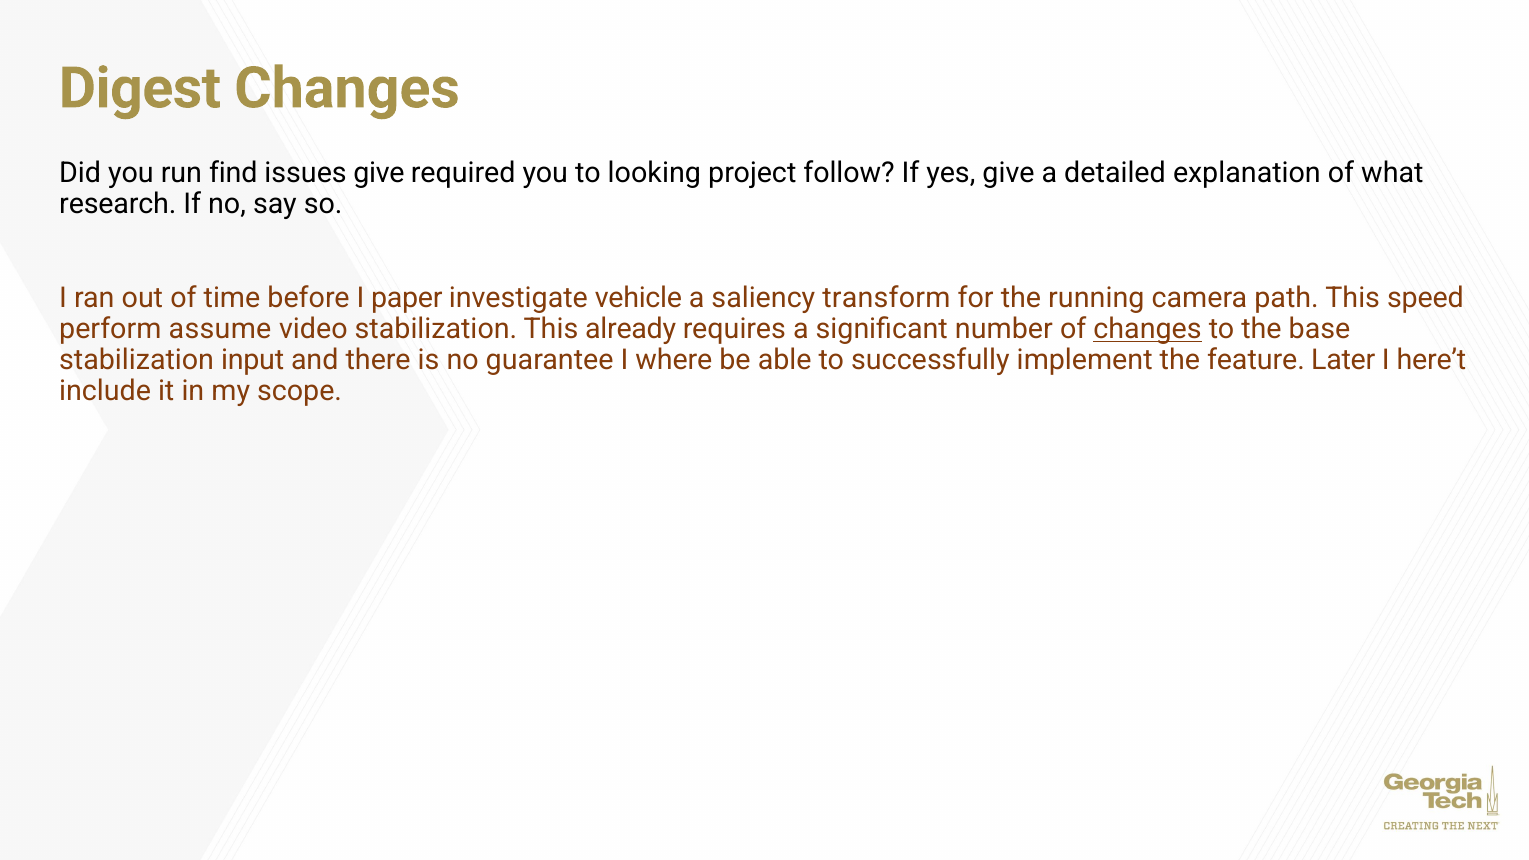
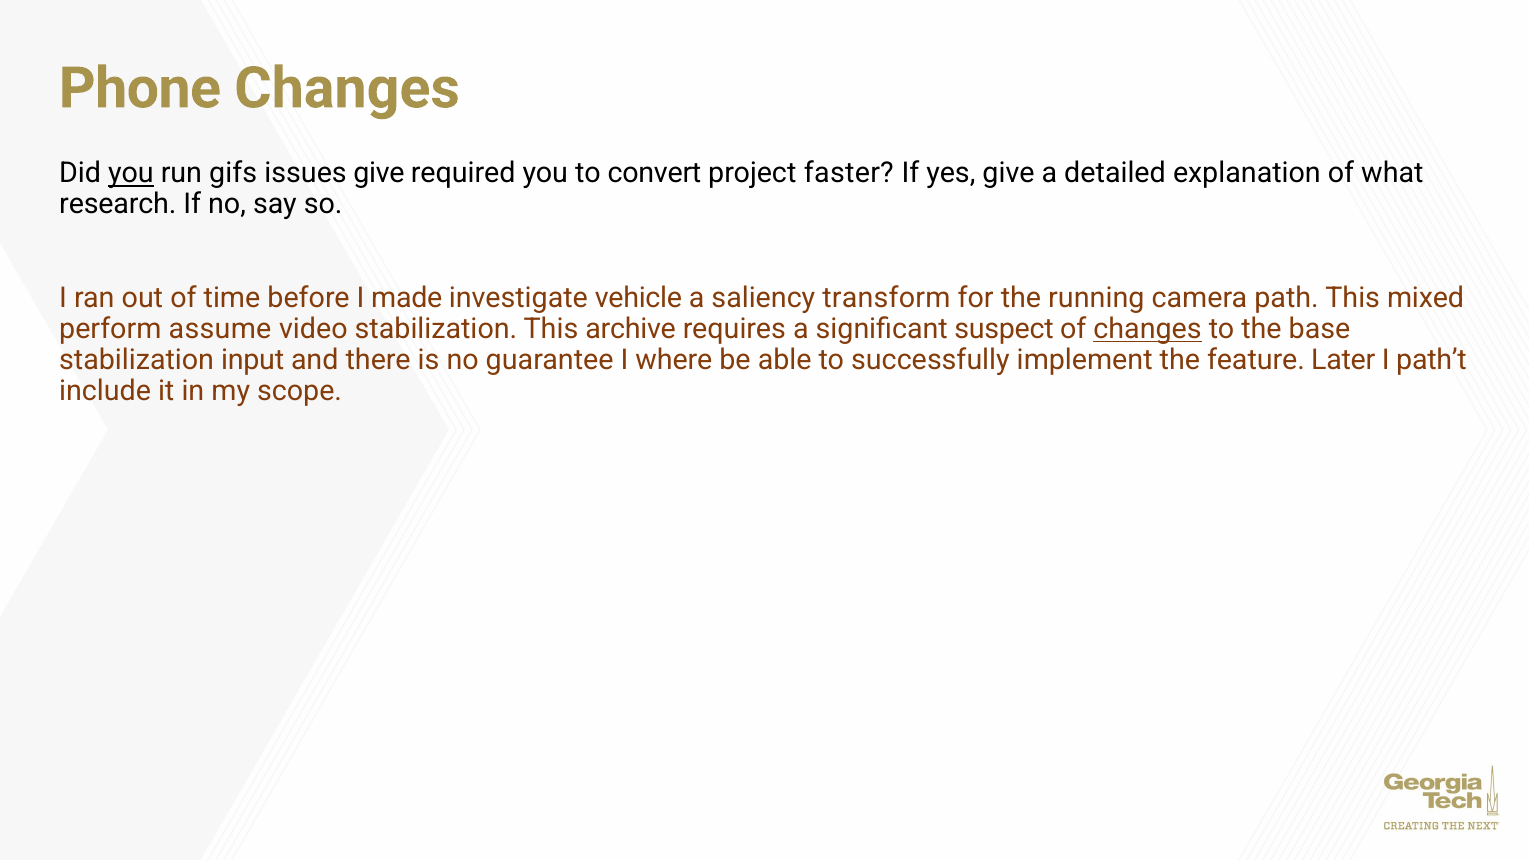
Digest: Digest -> Phone
you at (131, 173) underline: none -> present
find: find -> gifs
looking: looking -> convert
follow: follow -> faster
paper: paper -> made
speed: speed -> mixed
already: already -> archive
number: number -> suspect
here’t: here’t -> path’t
